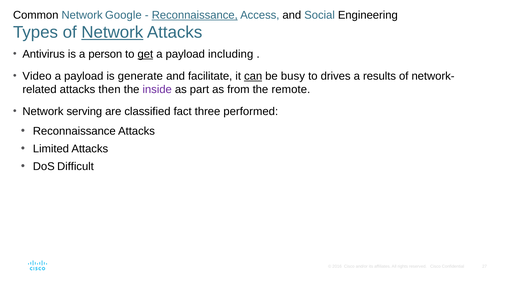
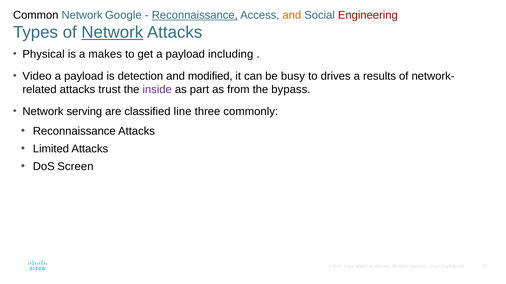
and at (292, 15) colour: black -> orange
Engineering colour: black -> red
Antivirus: Antivirus -> Physical
person: person -> makes
get underline: present -> none
generate: generate -> detection
facilitate: facilitate -> modified
can underline: present -> none
then: then -> trust
remote: remote -> bypass
fact: fact -> line
performed: performed -> commonly
Difficult: Difficult -> Screen
